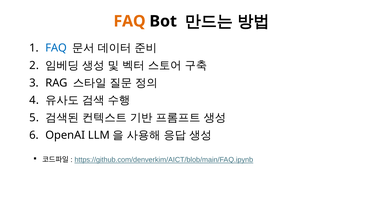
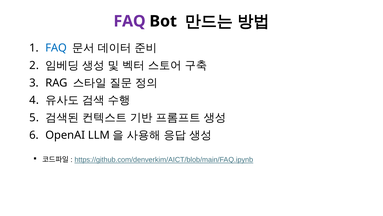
FAQ at (130, 21) colour: orange -> purple
